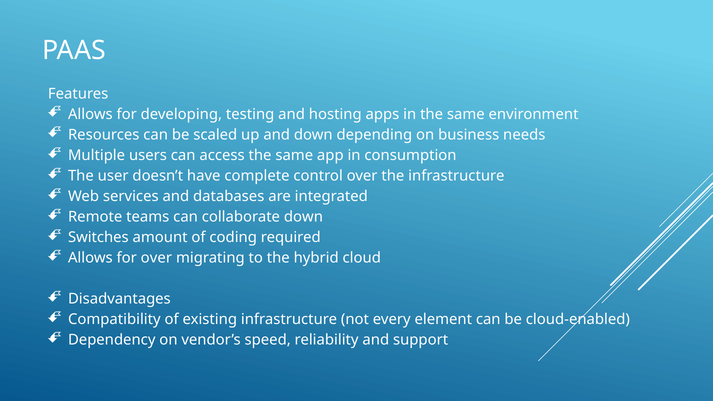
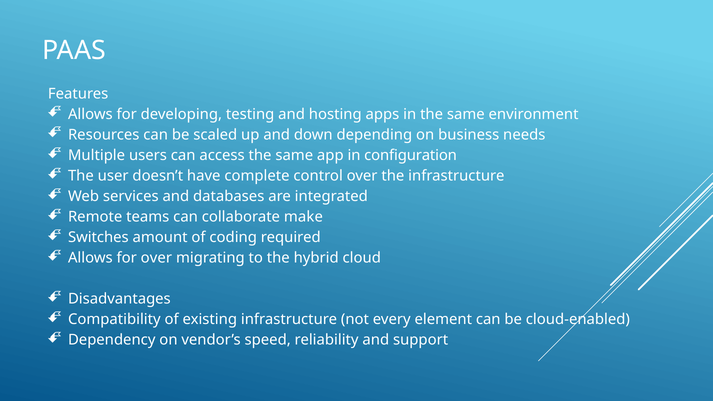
consumption: consumption -> configuration
collaborate down: down -> make
